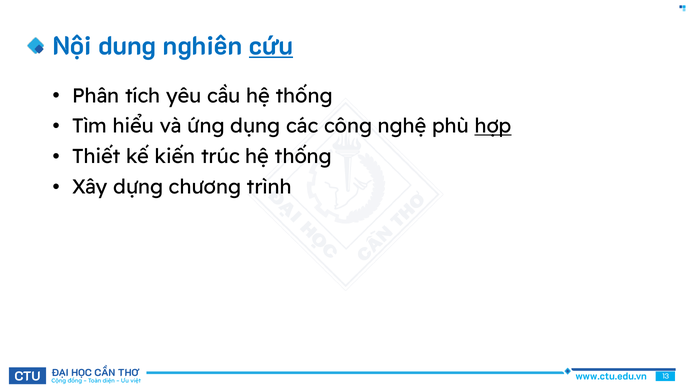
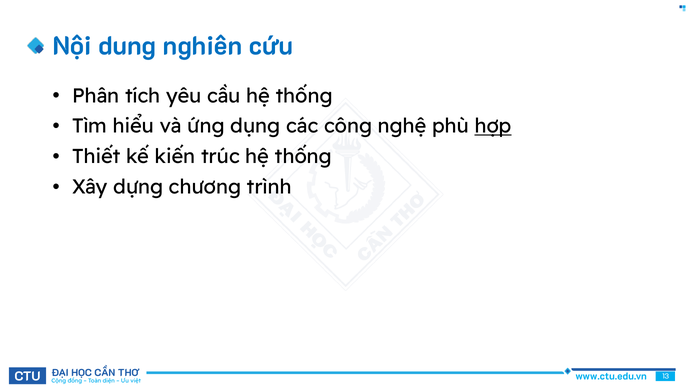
cứu underline: present -> none
